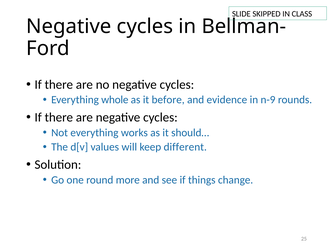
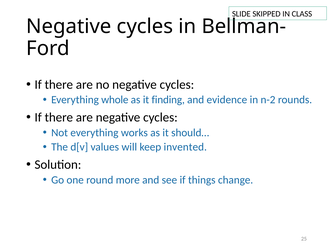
before: before -> finding
n-9: n-9 -> n-2
different: different -> invented
